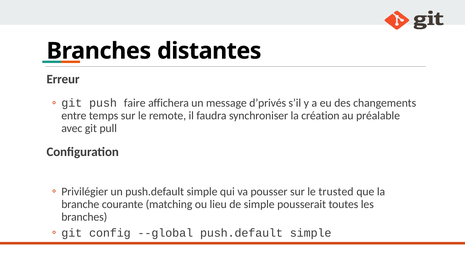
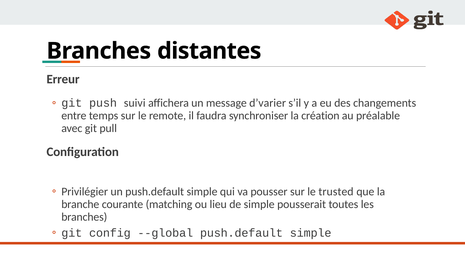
faire: faire -> suivi
d’privés: d’privés -> d’varier
